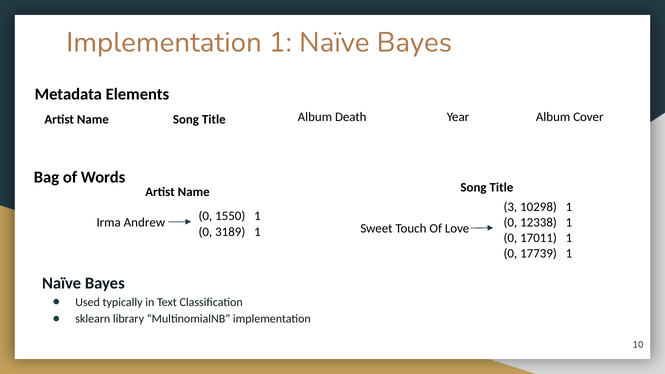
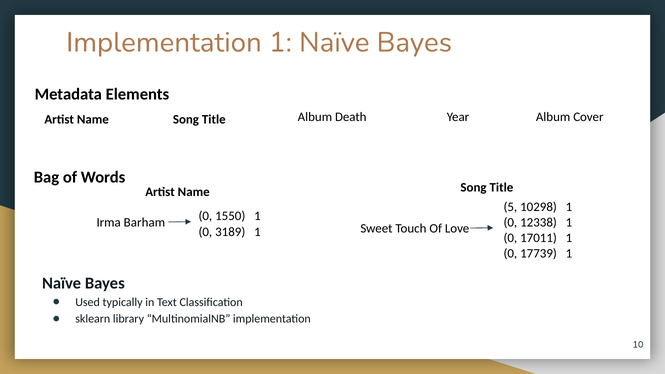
3: 3 -> 5
Andrew: Andrew -> Barham
